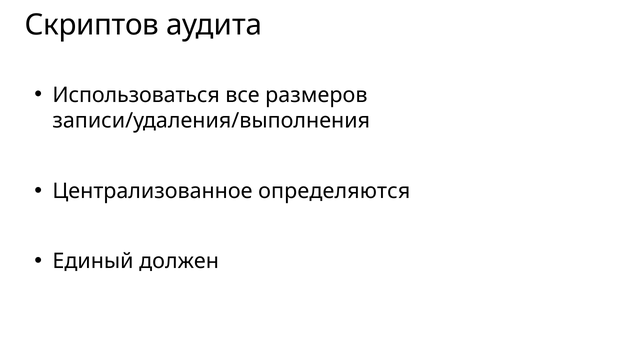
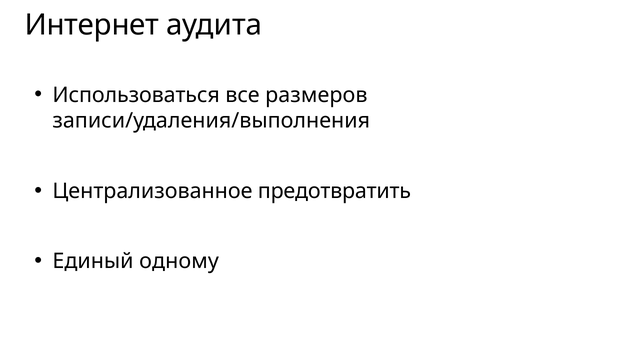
Скриптов: Скриптов -> Интернет
определяются: определяются -> предотвратить
должен: должен -> одному
